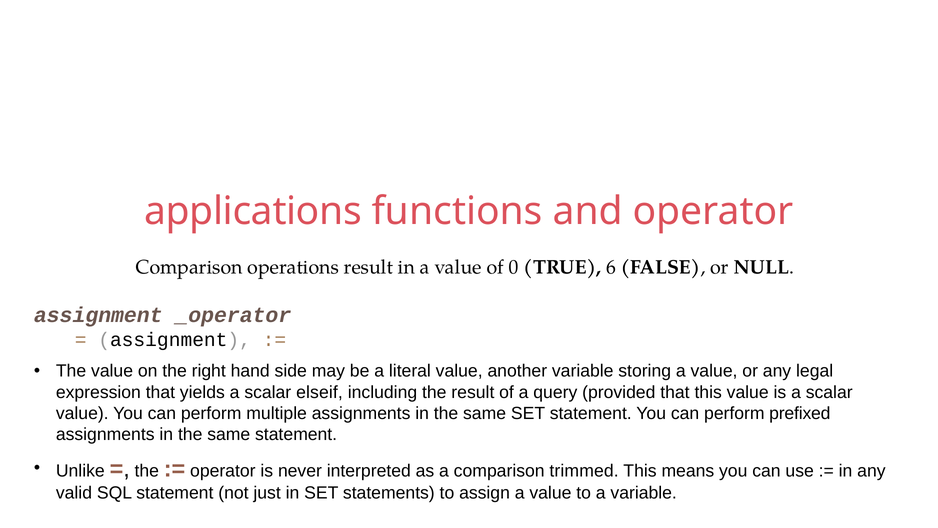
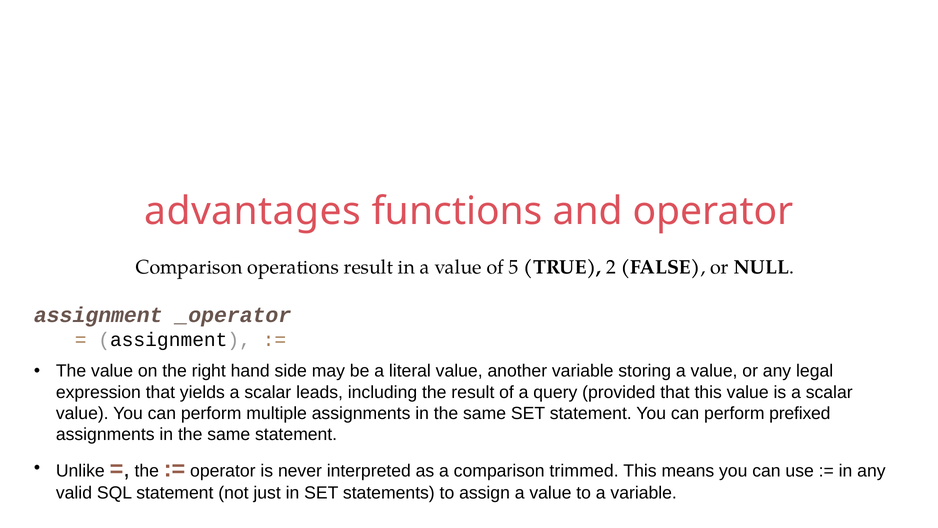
applications: applications -> advantages
0: 0 -> 5
6: 6 -> 2
elseif: elseif -> leads
